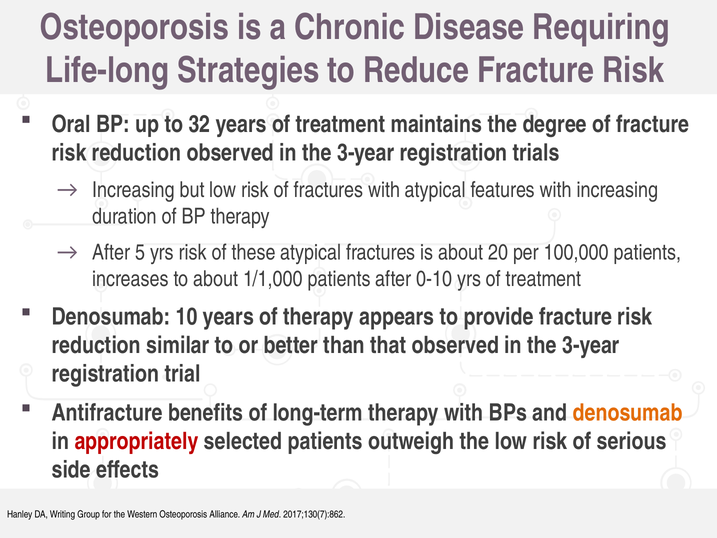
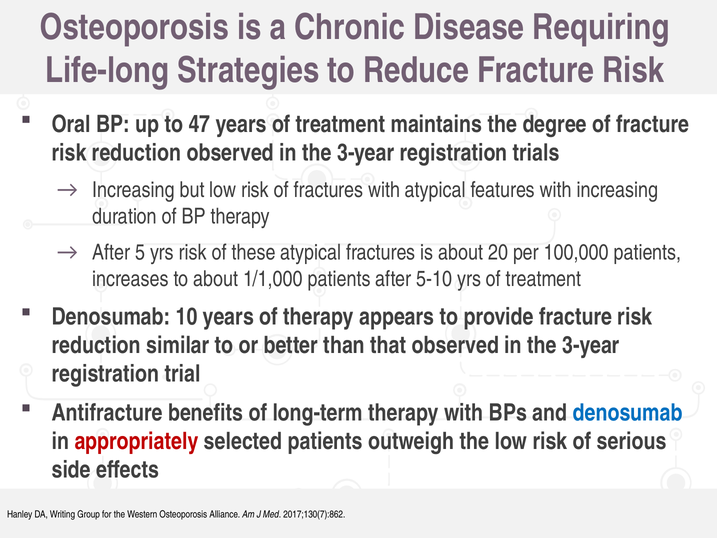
32: 32 -> 47
0-10: 0-10 -> 5-10
denosumab at (628, 412) colour: orange -> blue
